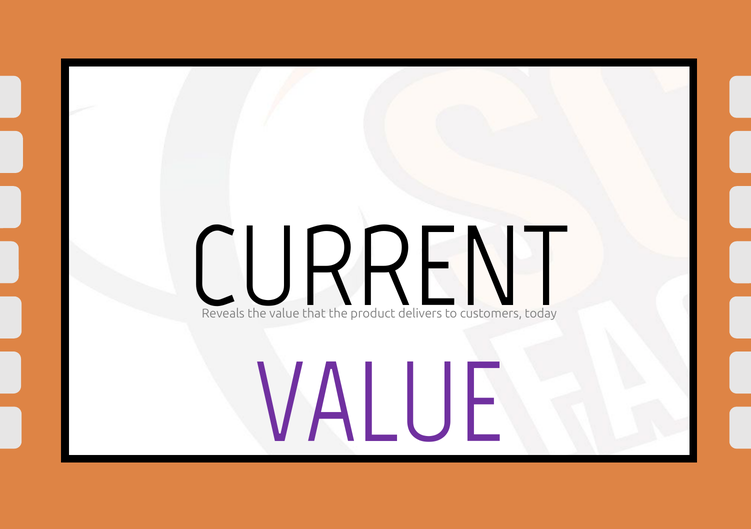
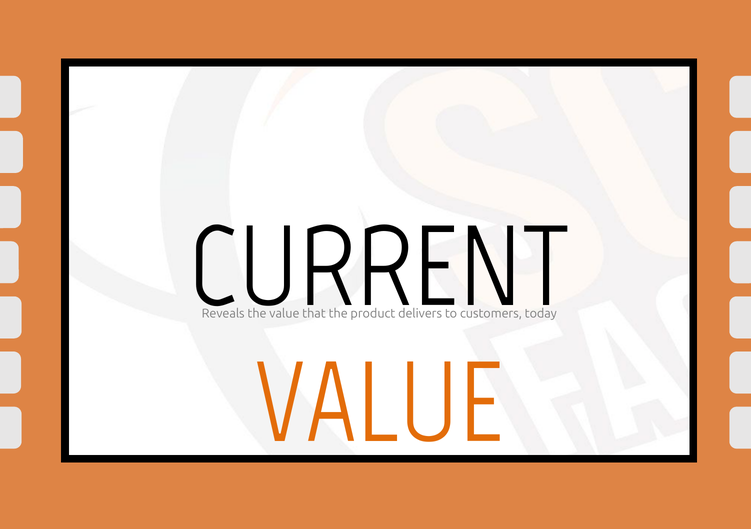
VALUE at (380, 404) colour: purple -> orange
